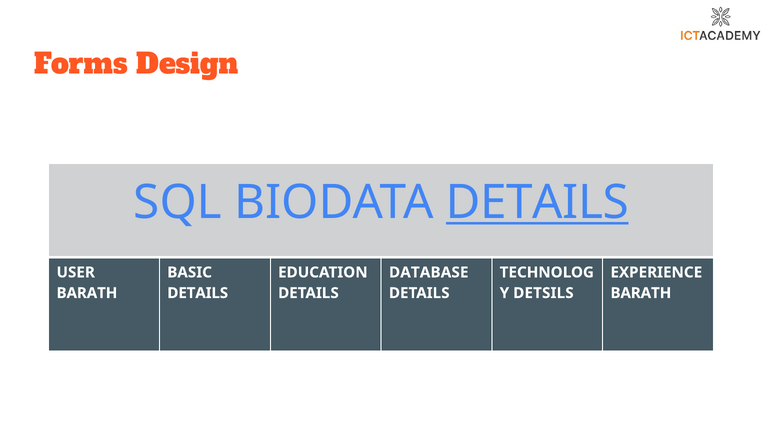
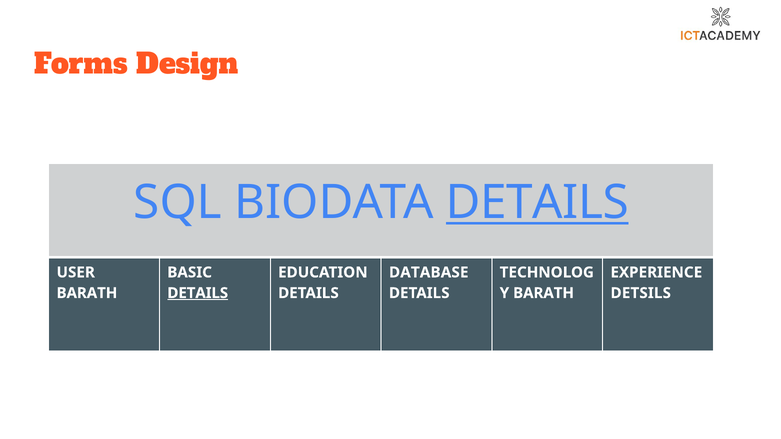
DETAILS at (198, 293) underline: none -> present
DETSILS at (543, 293): DETSILS -> BARATH
BARATH at (641, 293): BARATH -> DETSILS
